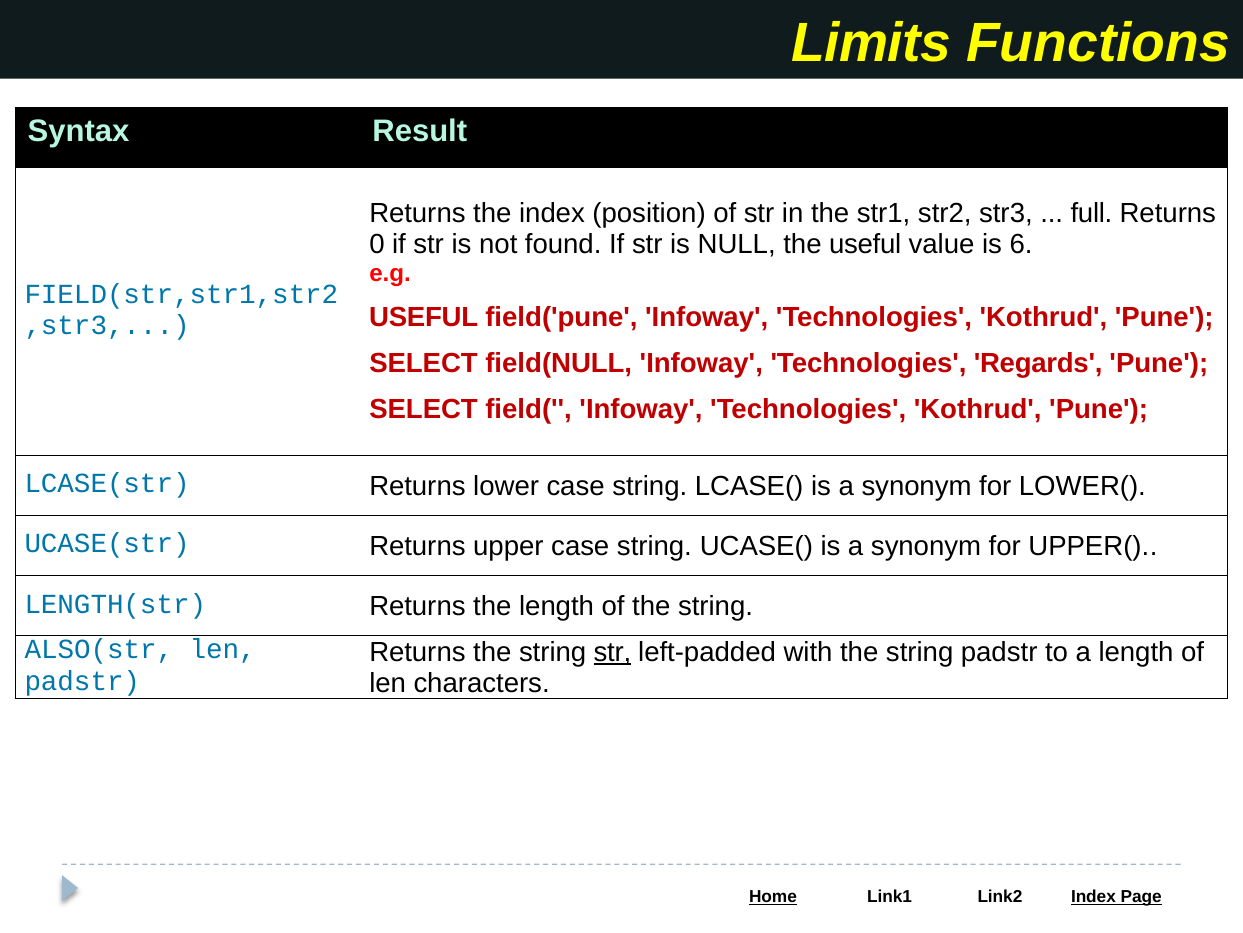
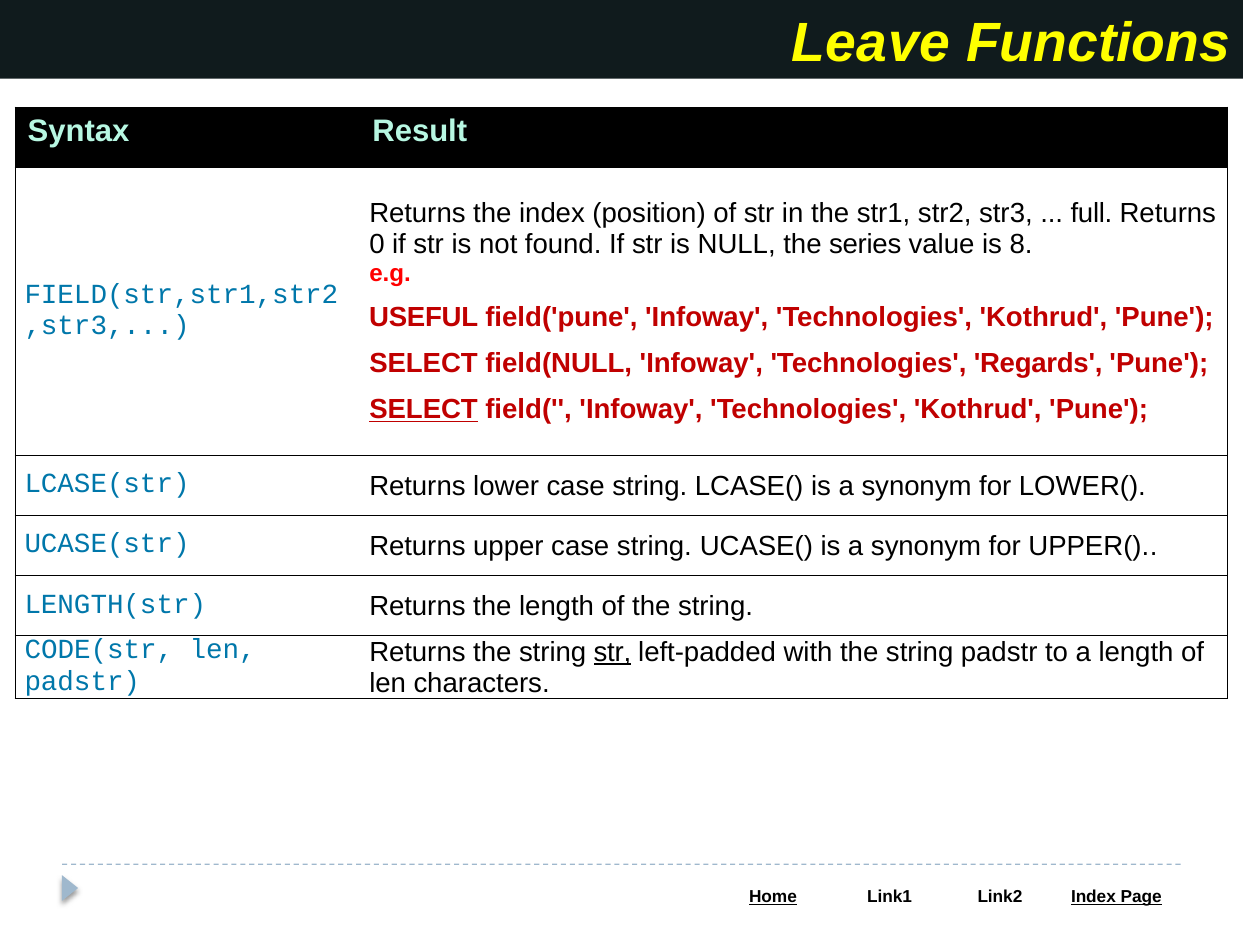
Limits: Limits -> Leave
the useful: useful -> series
6: 6 -> 8
SELECT at (424, 409) underline: none -> present
ALSO(str: ALSO(str -> CODE(str
